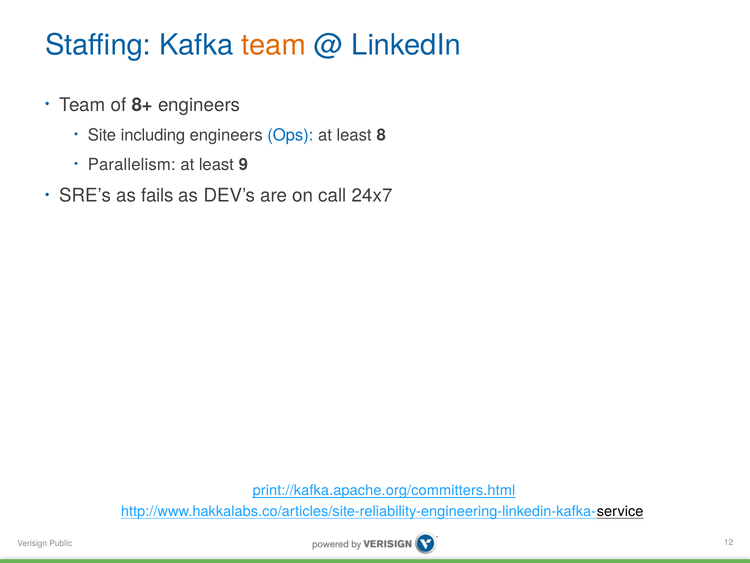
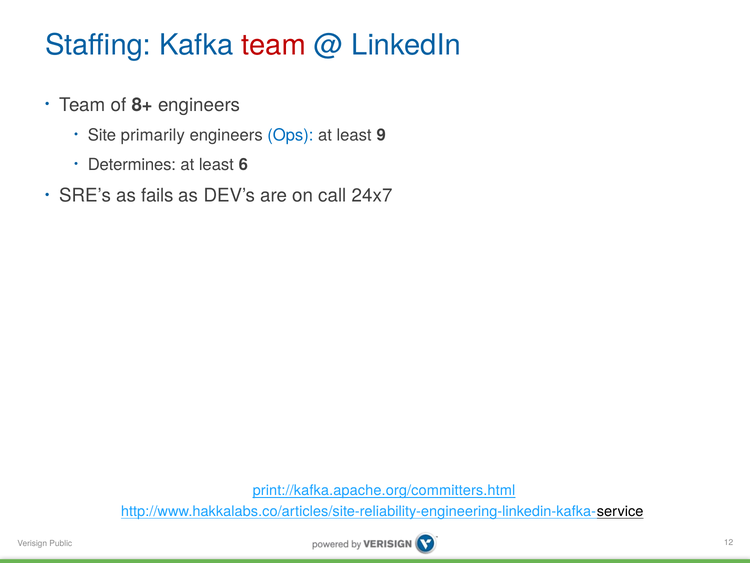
team at (274, 45) colour: orange -> red
including: including -> primarily
8: 8 -> 9
Parallelism: Parallelism -> Determines
9: 9 -> 6
